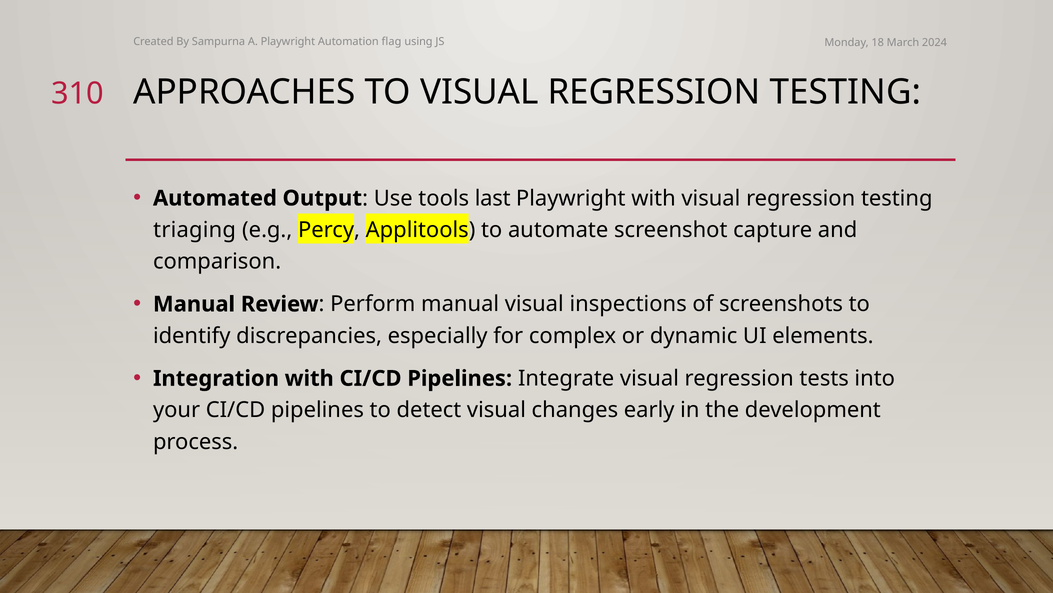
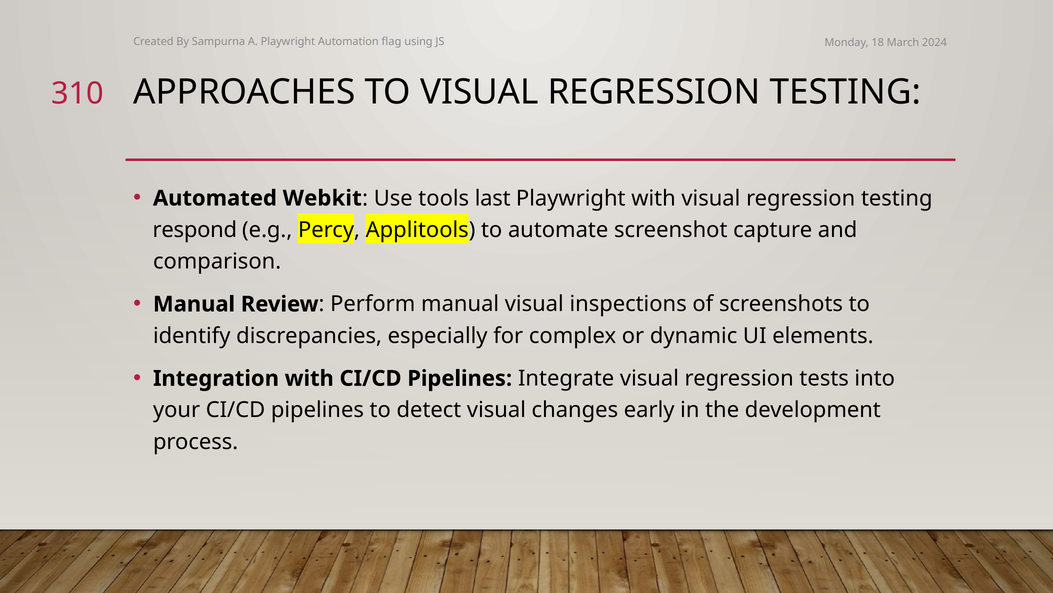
Output: Output -> Webkit
triaging: triaging -> respond
